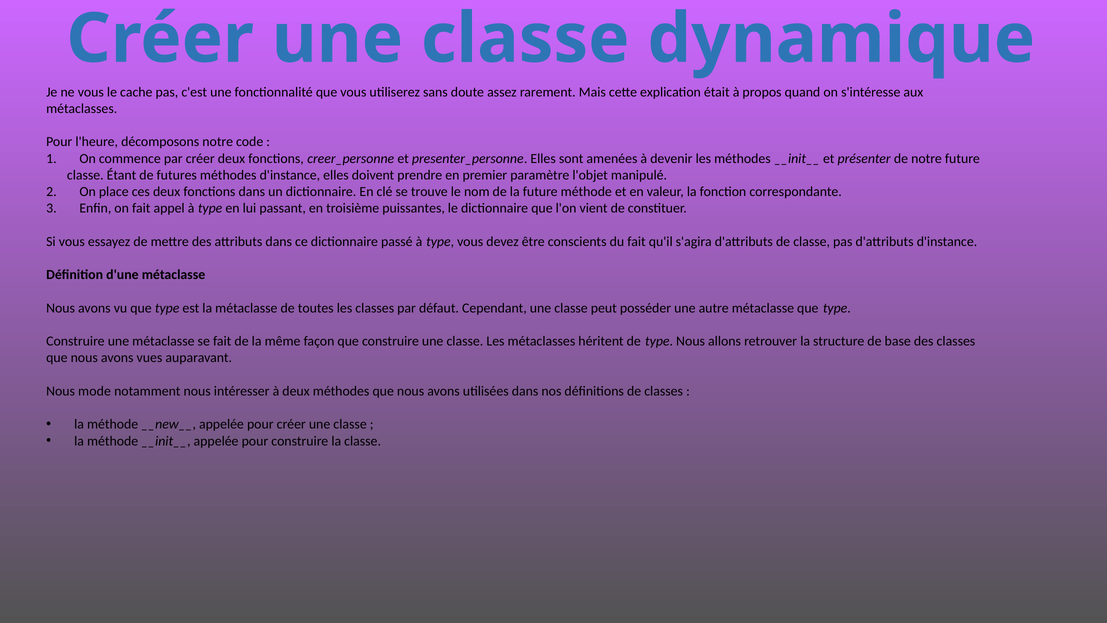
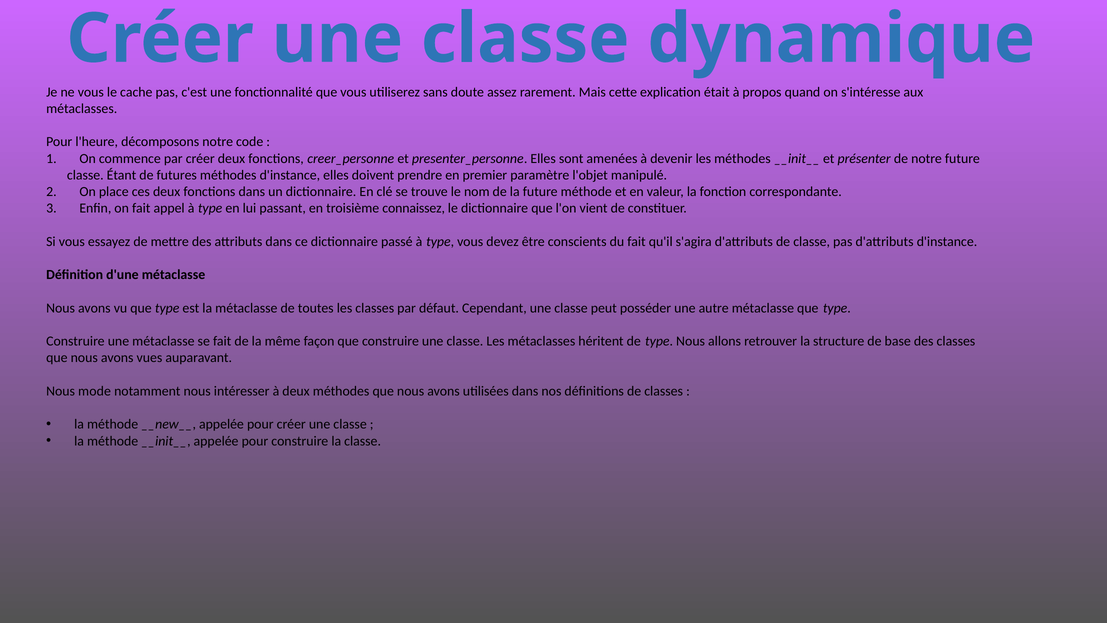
puissantes: puissantes -> connaissez
